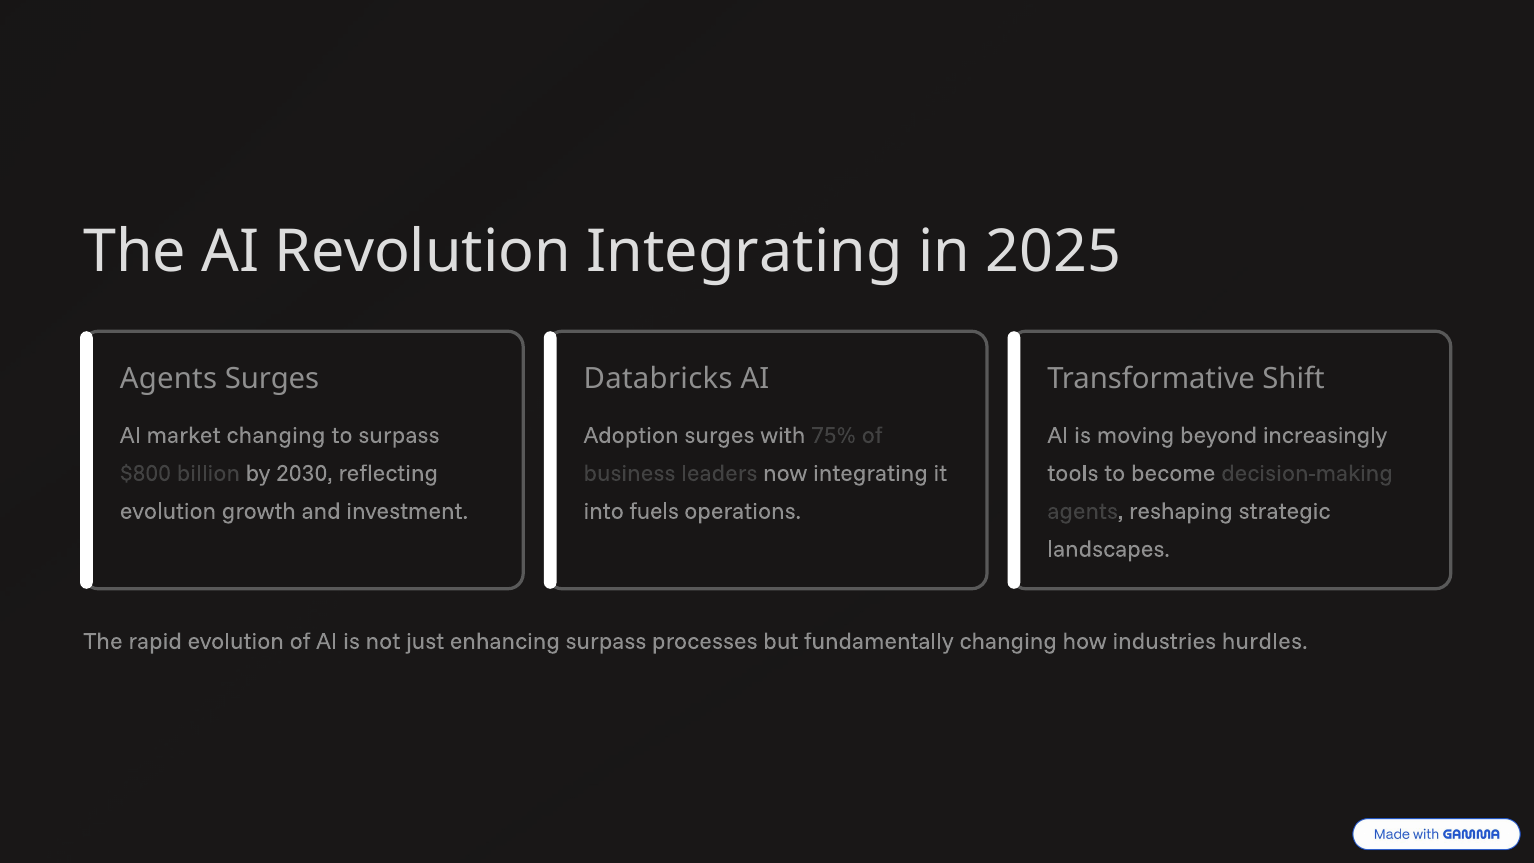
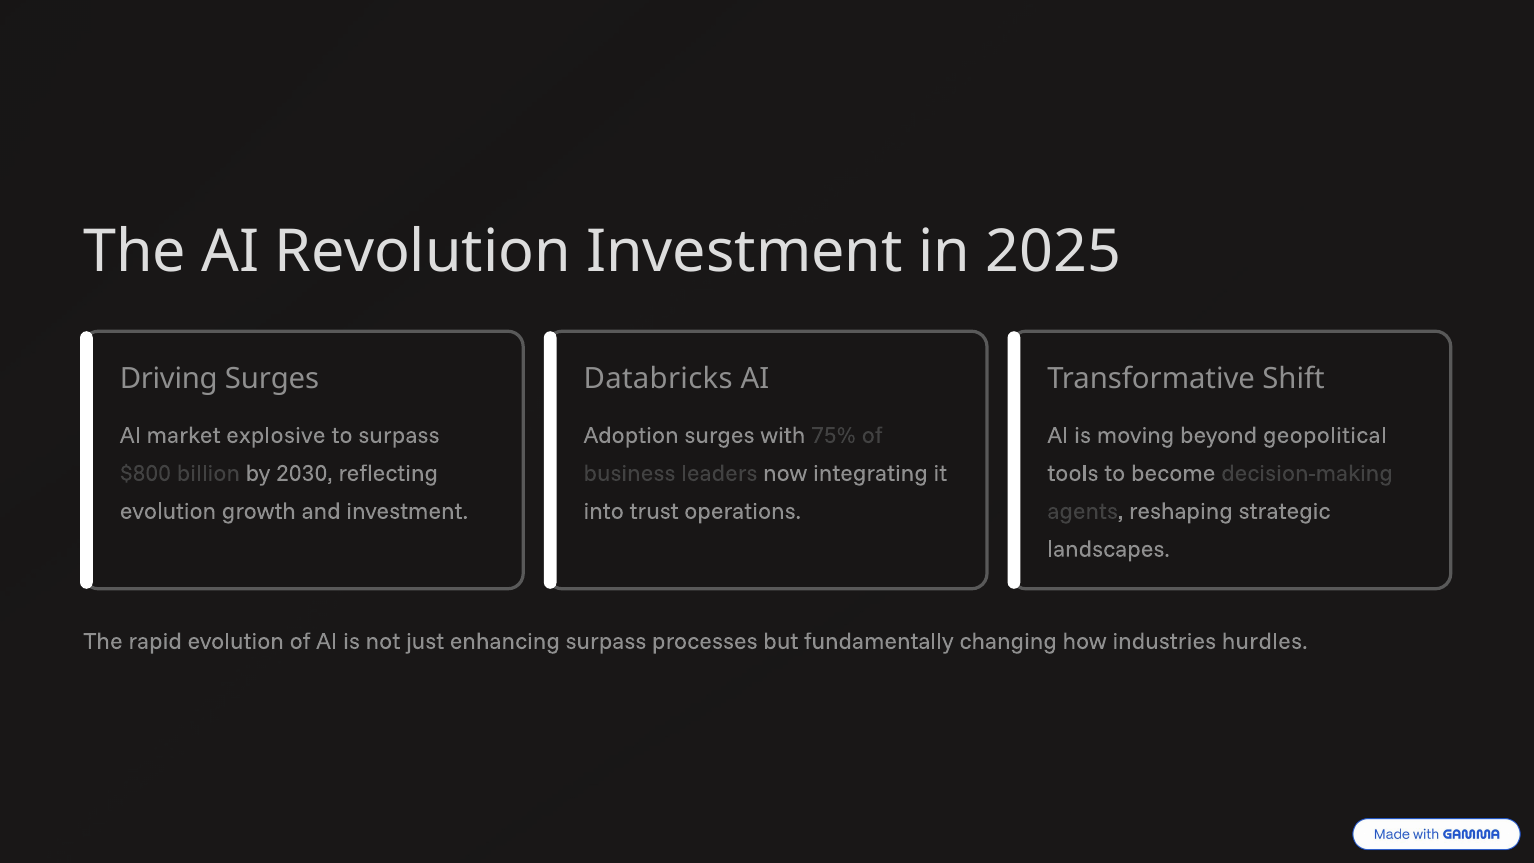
Revolution Integrating: Integrating -> Investment
Agents at (168, 379): Agents -> Driving
market changing: changing -> explosive
increasingly: increasingly -> geopolitical
fuels: fuels -> trust
